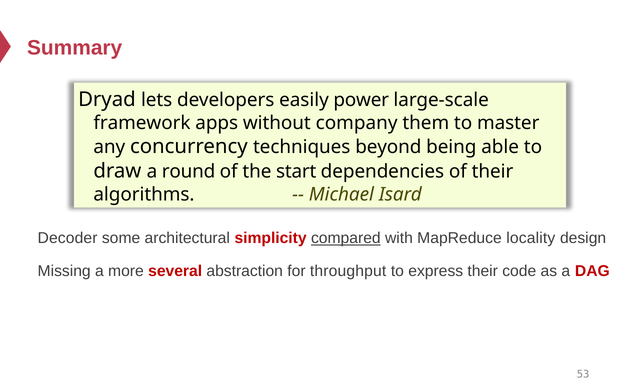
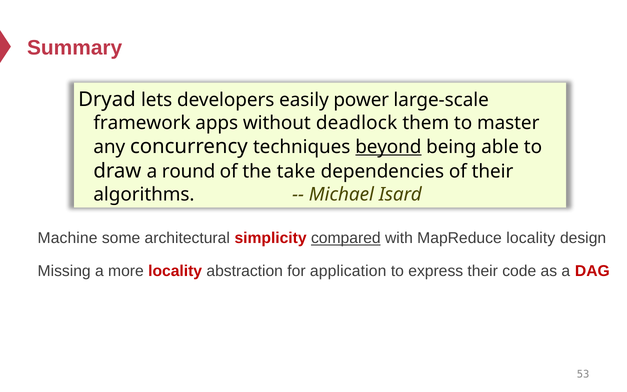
company: company -> deadlock
beyond underline: none -> present
start: start -> take
Decoder: Decoder -> Machine
more several: several -> locality
throughput: throughput -> application
